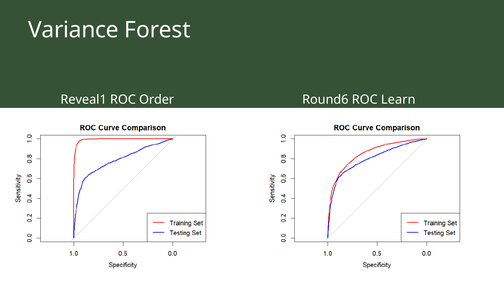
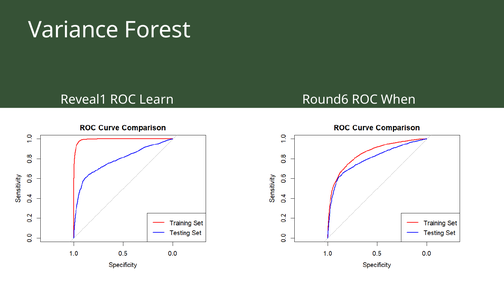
Order: Order -> Learn
Learn: Learn -> When
